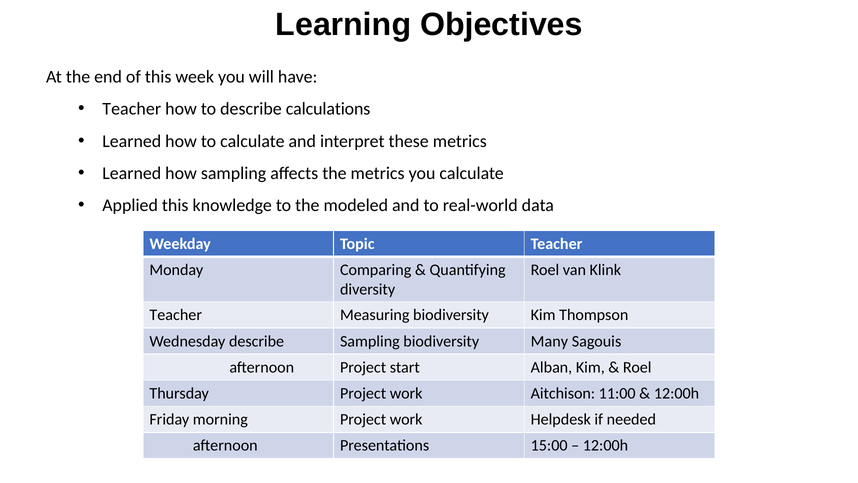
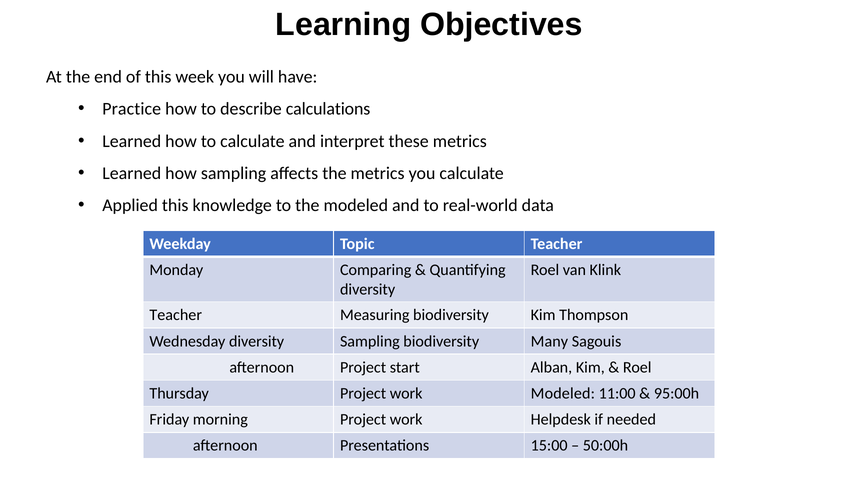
Teacher at (132, 109): Teacher -> Practice
Wednesday describe: describe -> diversity
work Aitchison: Aitchison -> Modeled
12:00h at (677, 393): 12:00h -> 95:00h
12:00h at (605, 445): 12:00h -> 50:00h
